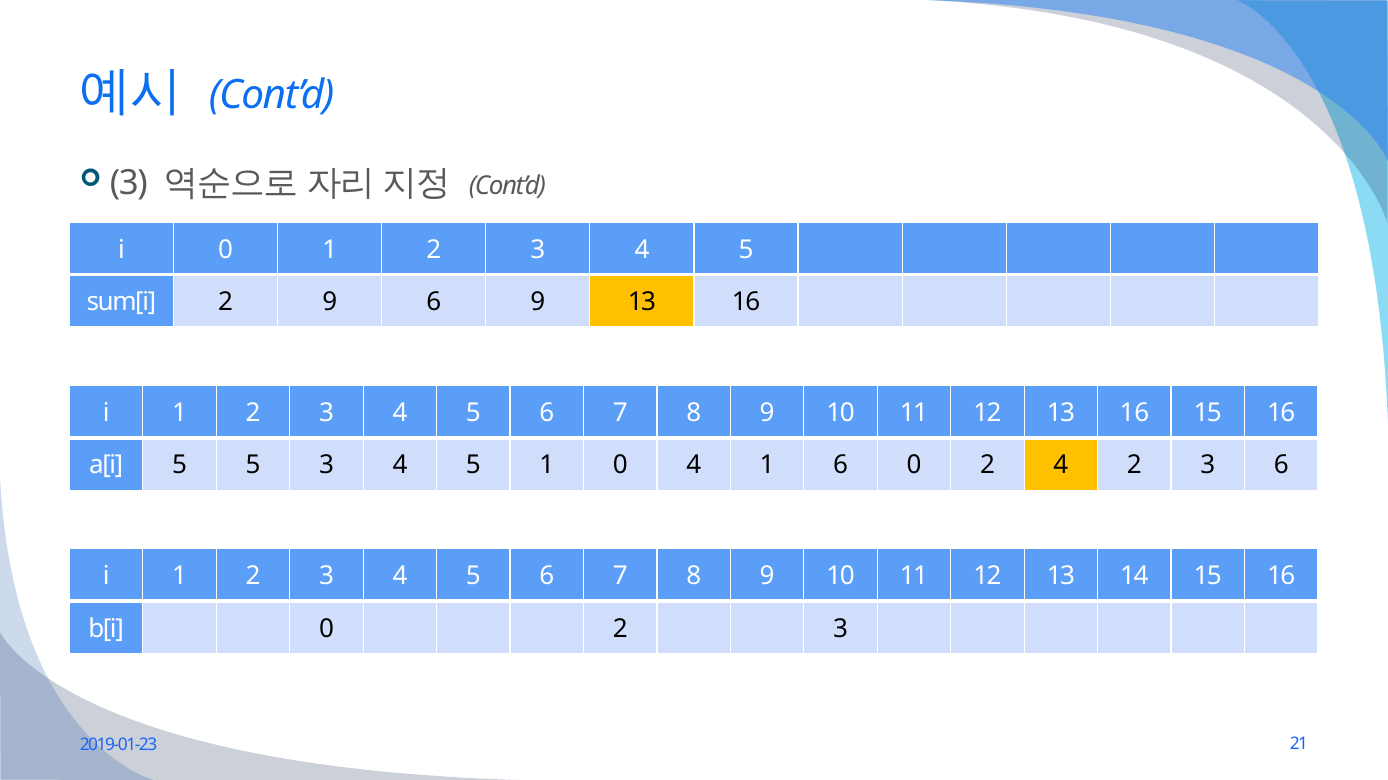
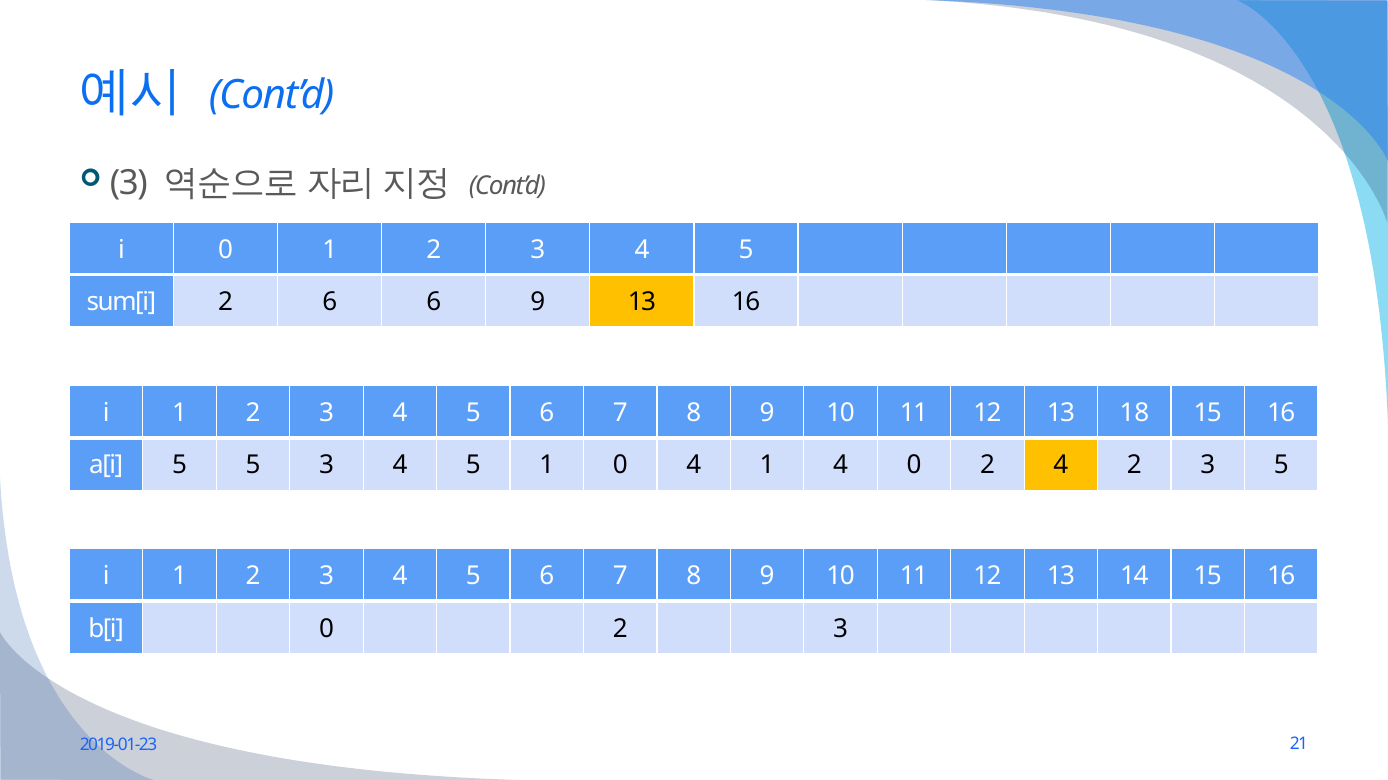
2 9: 9 -> 6
12 13 16: 16 -> 18
1 6: 6 -> 4
3 6: 6 -> 5
